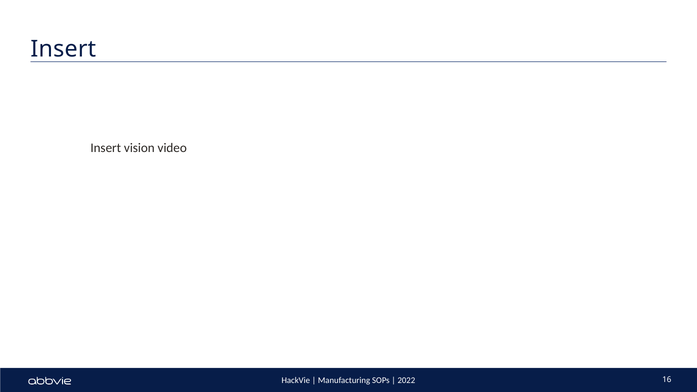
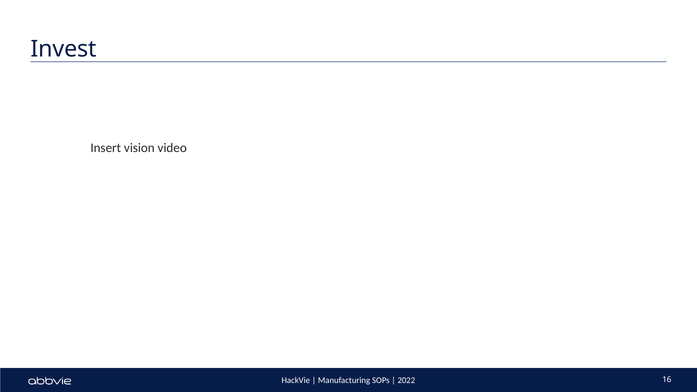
Insert at (63, 49): Insert -> Invest
